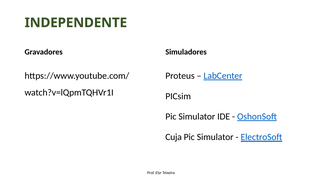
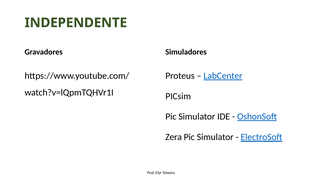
Cuja: Cuja -> Zera
